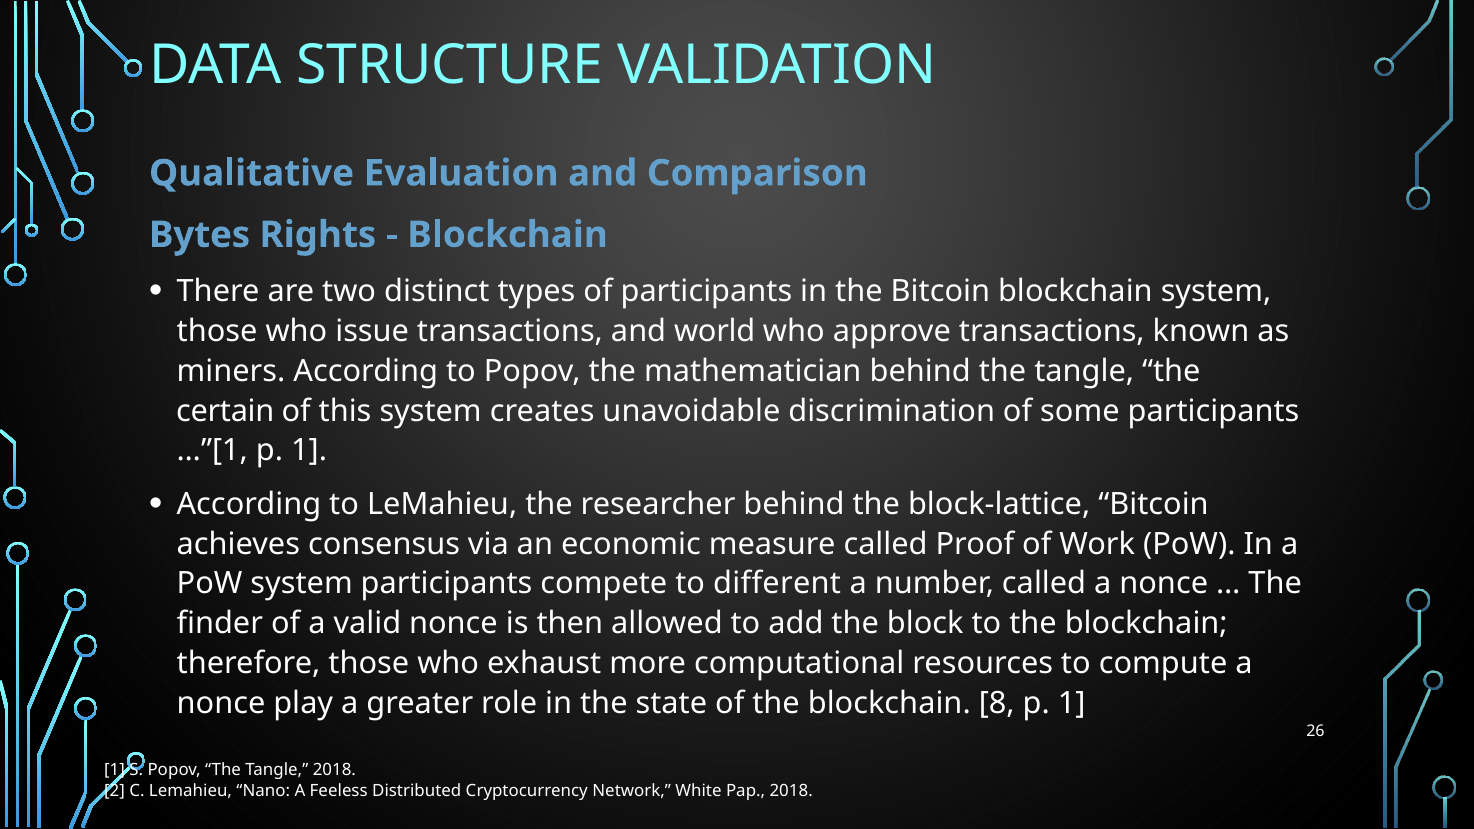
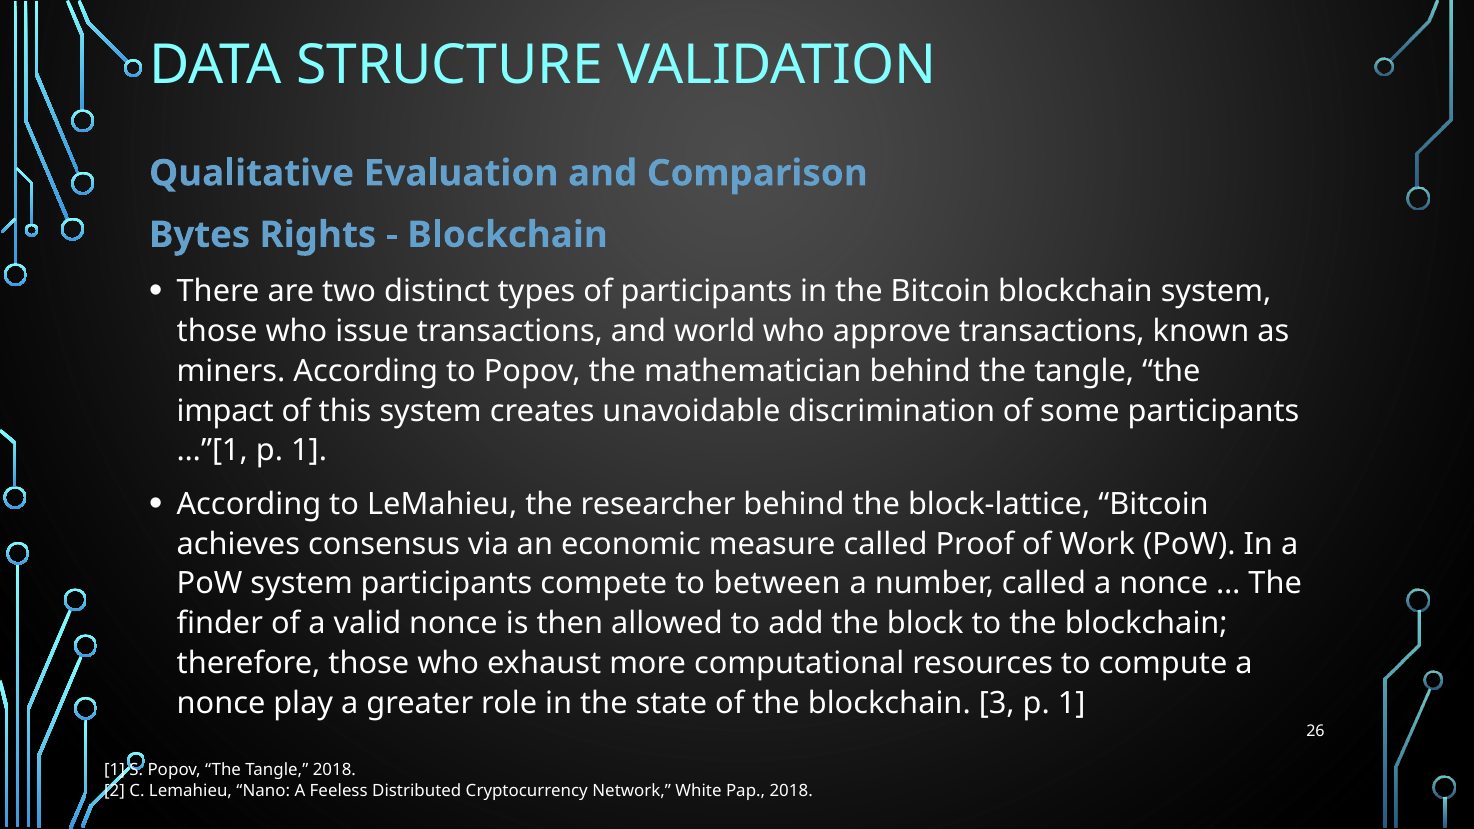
certain: certain -> impact
different: different -> between
8: 8 -> 3
